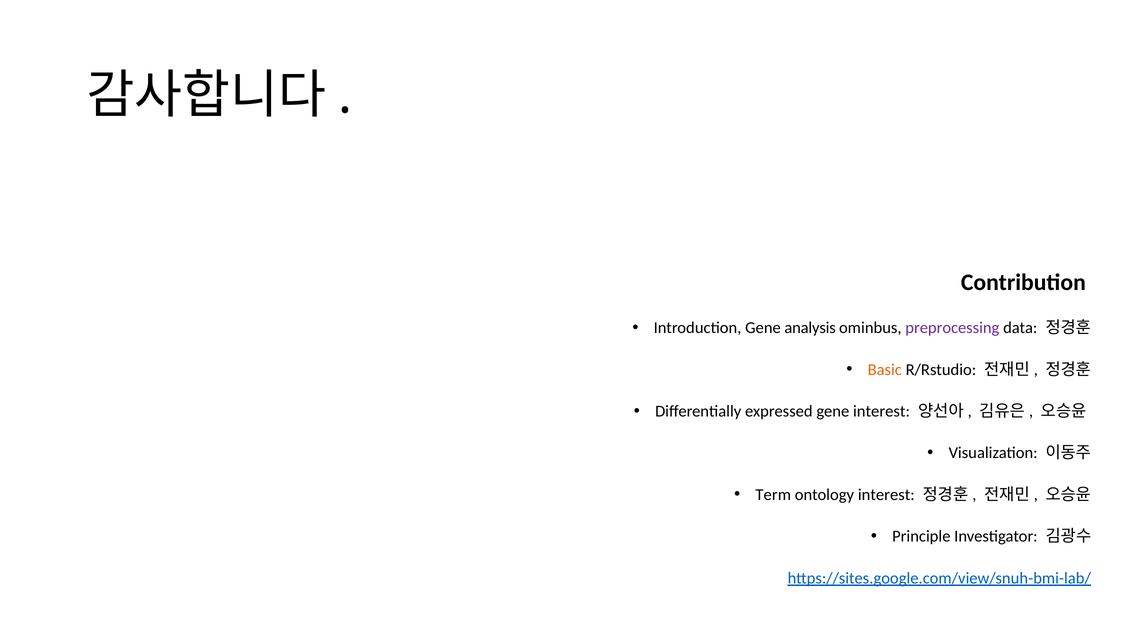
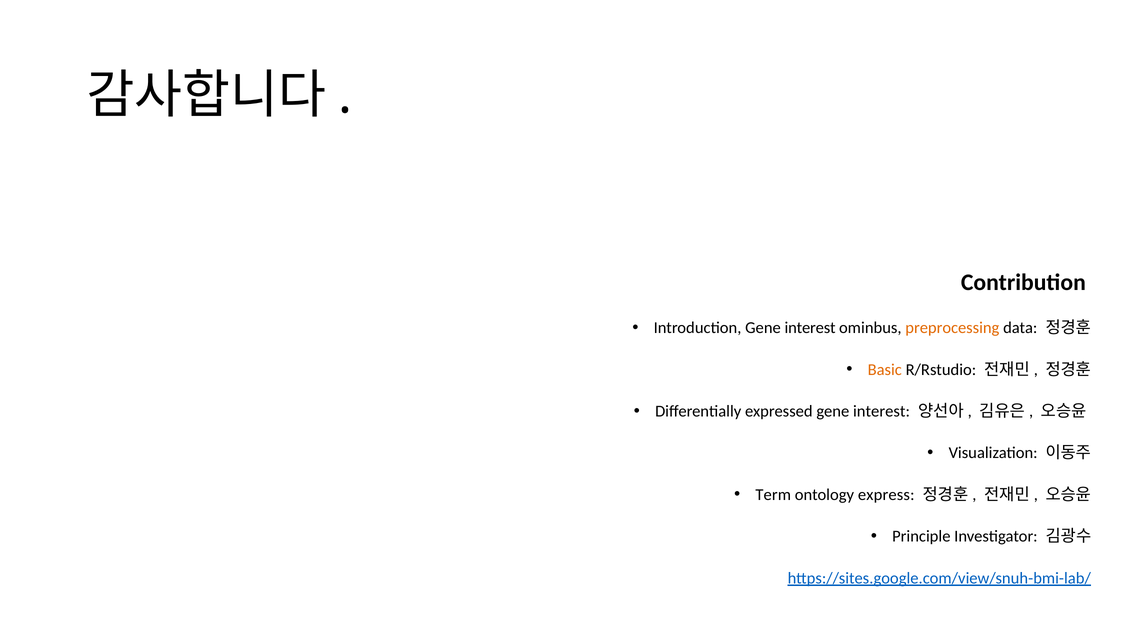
Introduction Gene analysis: analysis -> interest
preprocessing colour: purple -> orange
ontology interest: interest -> express
